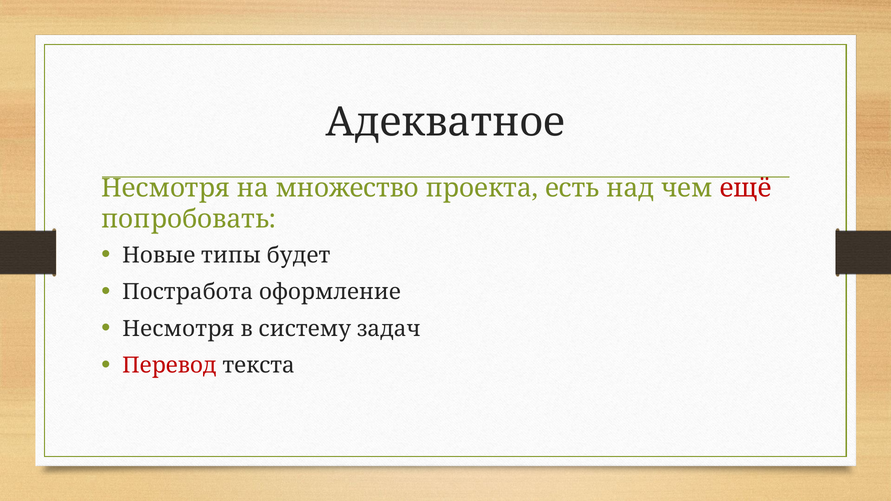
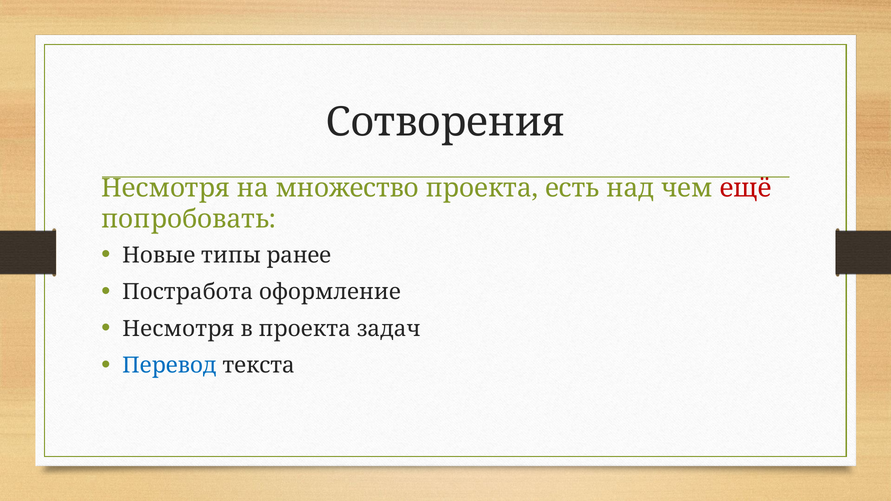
Адекватное: Адекватное -> Сотворения
будет: будет -> ранее
в систему: систему -> проекта
Перевод colour: red -> blue
